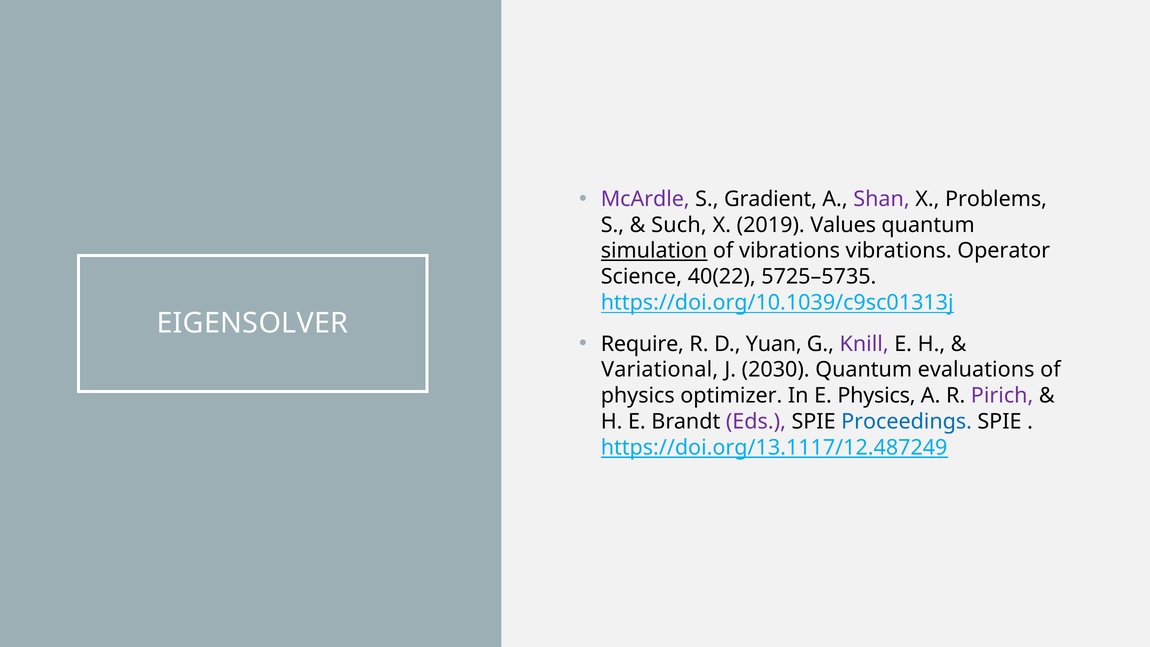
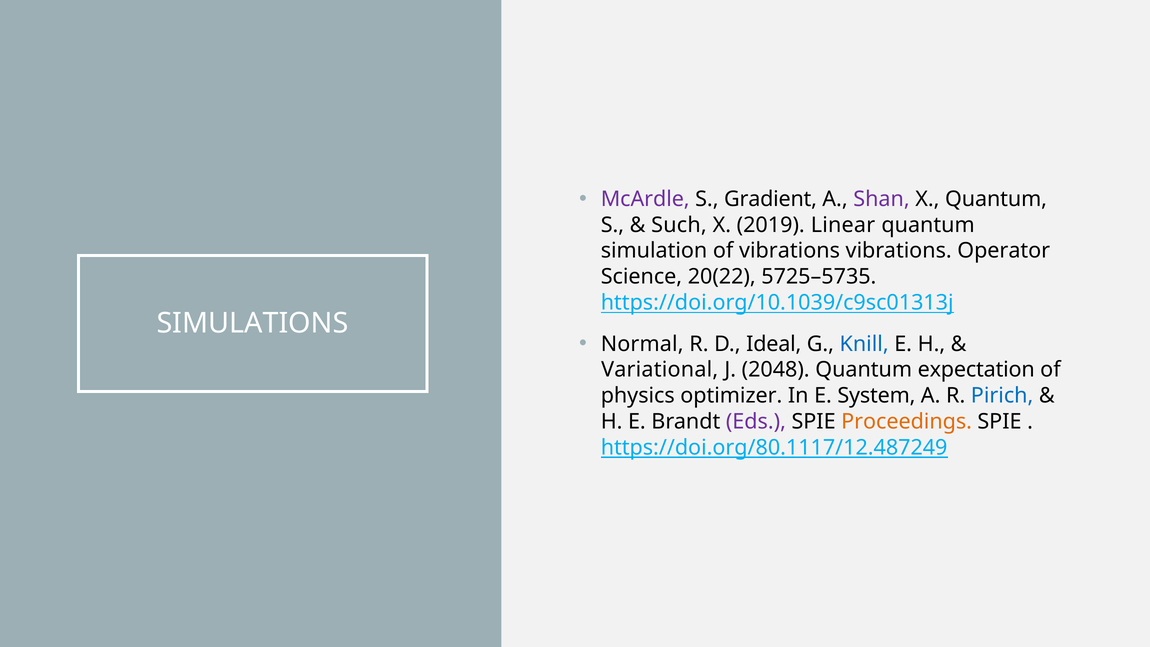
X Problems: Problems -> Quantum
Values: Values -> Linear
simulation underline: present -> none
40(22: 40(22 -> 20(22
EIGENSOLVER: EIGENSOLVER -> SIMULATIONS
Require: Require -> Normal
Yuan: Yuan -> Ideal
Knill colour: purple -> blue
2030: 2030 -> 2048
evaluations: evaluations -> expectation
E Physics: Physics -> System
Pirich colour: purple -> blue
Proceedings colour: blue -> orange
https://doi.org/13.1117/12.487249: https://doi.org/13.1117/12.487249 -> https://doi.org/80.1117/12.487249
